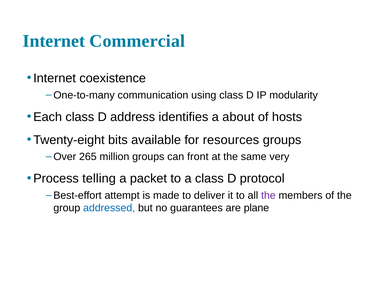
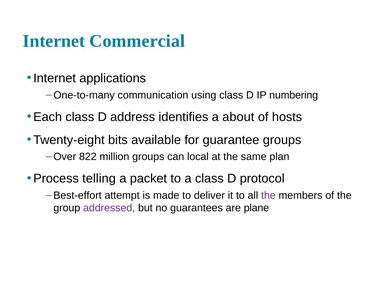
coexistence: coexistence -> applications
modularity: modularity -> numbering
resources: resources -> guarantee
265: 265 -> 822
front: front -> local
very: very -> plan
addressed colour: blue -> purple
